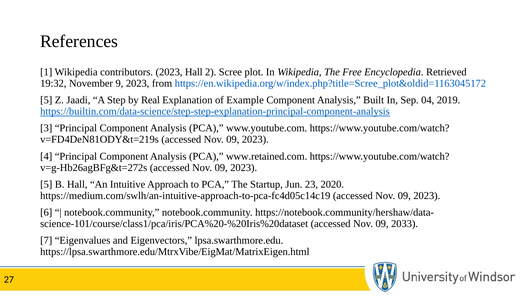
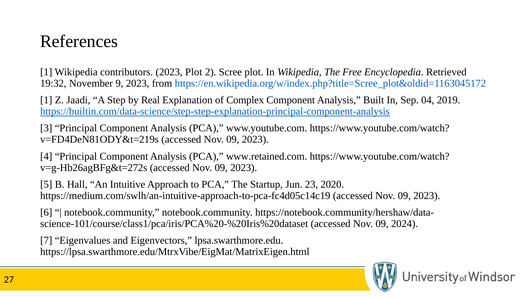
2023 Hall: Hall -> Plot
5 at (46, 100): 5 -> 1
Example: Example -> Complex
2033: 2033 -> 2024
